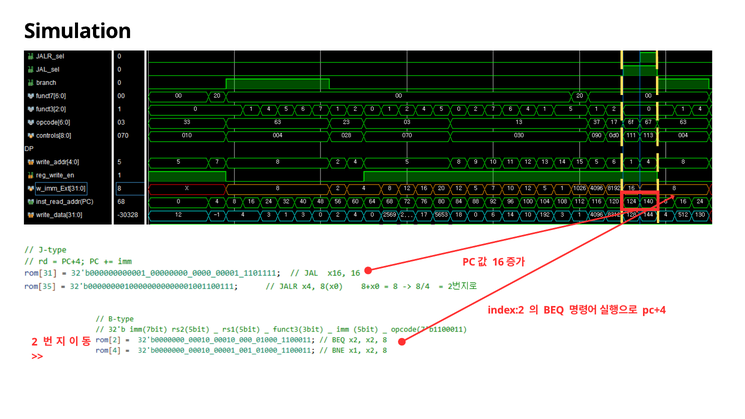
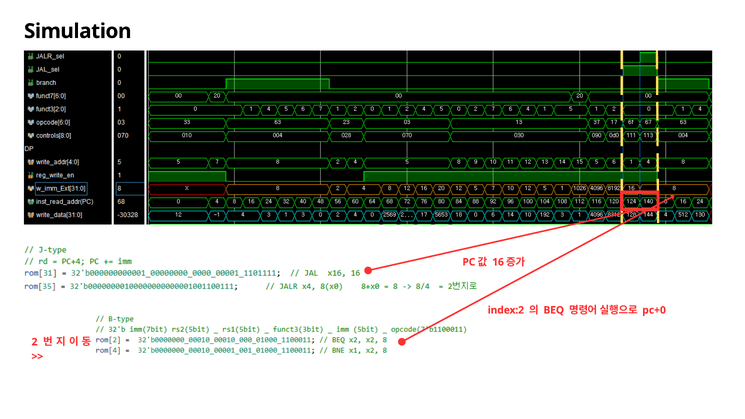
pc+4: pc+4 -> pc+0
